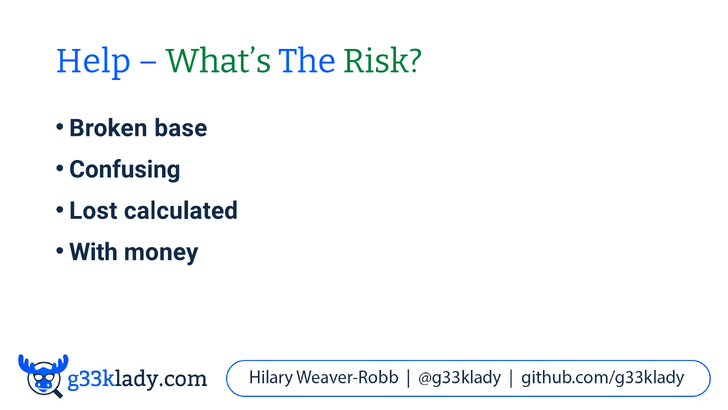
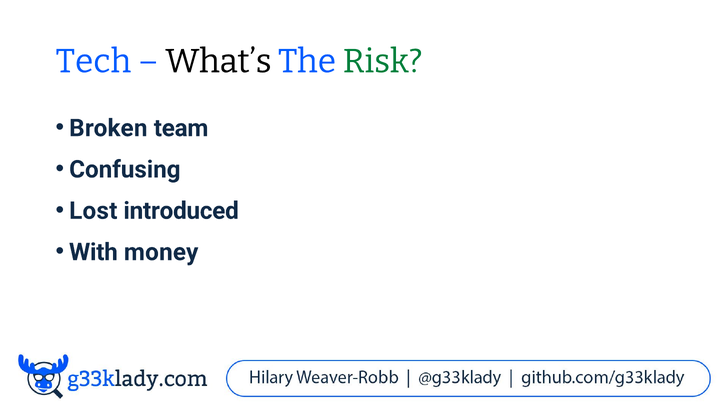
Help: Help -> Tech
What’s colour: green -> black
base: base -> team
calculated: calculated -> introduced
